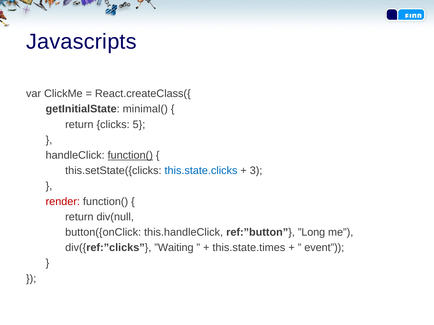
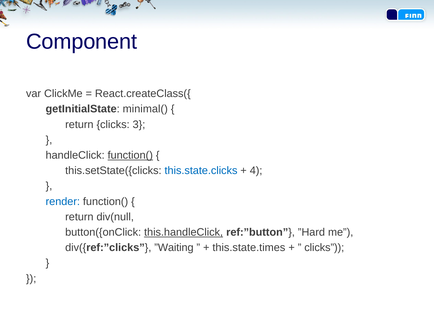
Javascripts: Javascripts -> Component
5: 5 -> 3
3: 3 -> 4
render colour: red -> blue
this.handleClick underline: none -> present
”Long: ”Long -> ”Hard
event at (324, 248): event -> clicks
